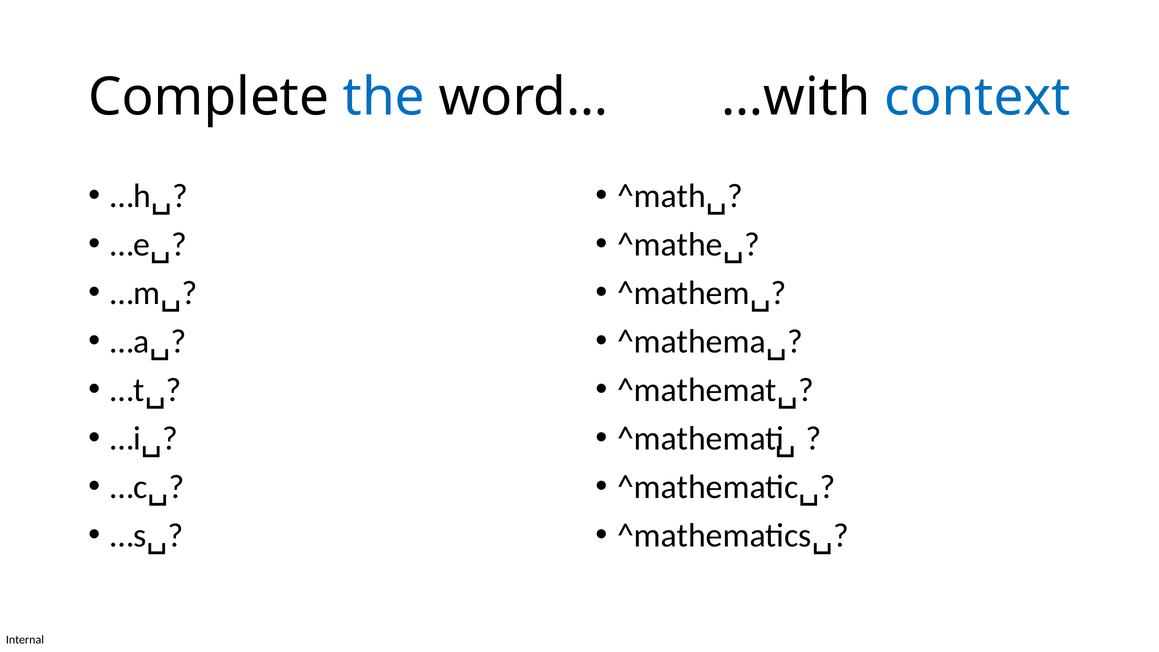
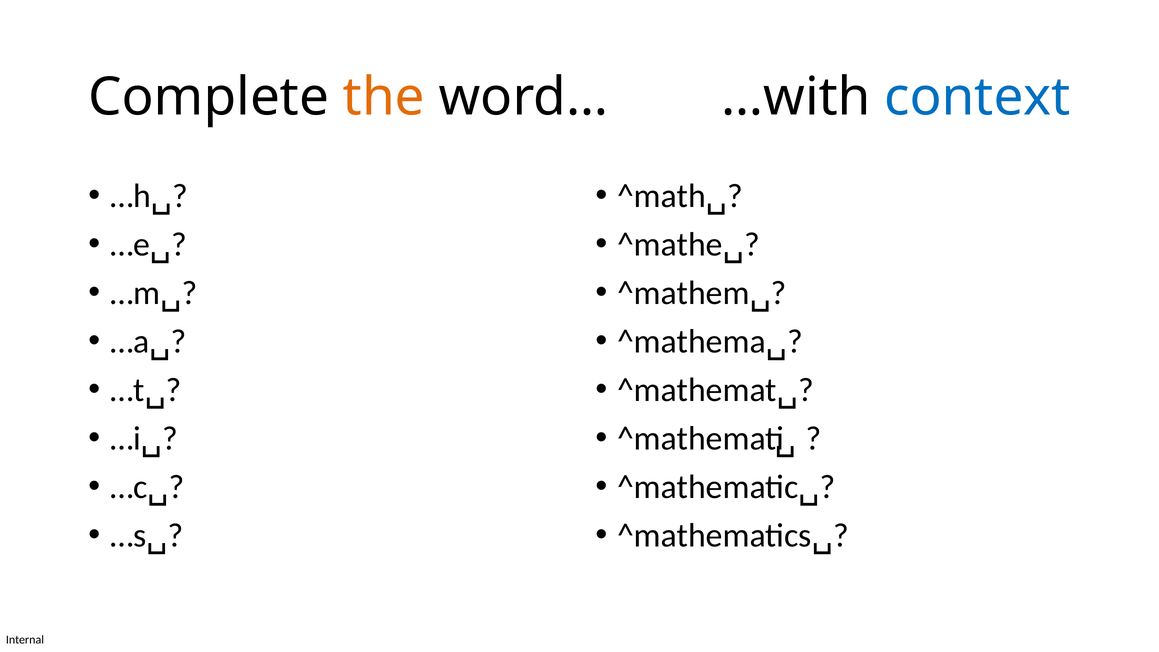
the colour: blue -> orange
